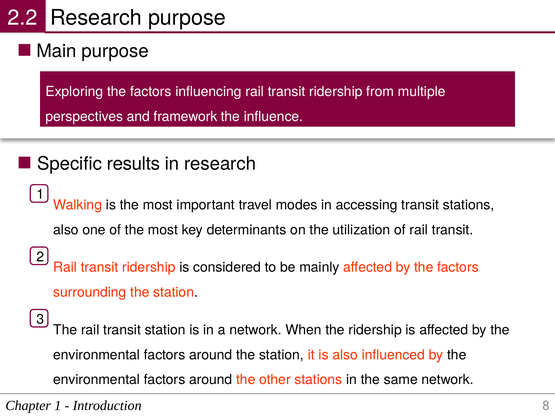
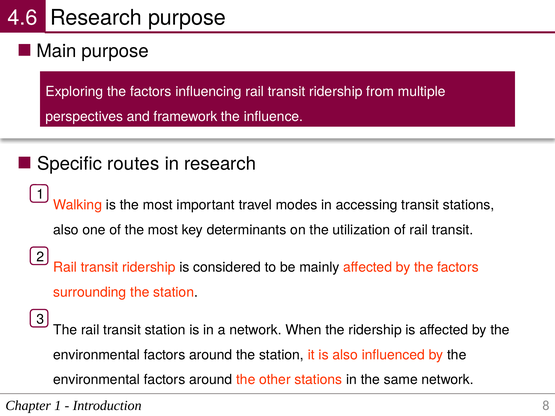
2.2: 2.2 -> 4.6
results: results -> routes
